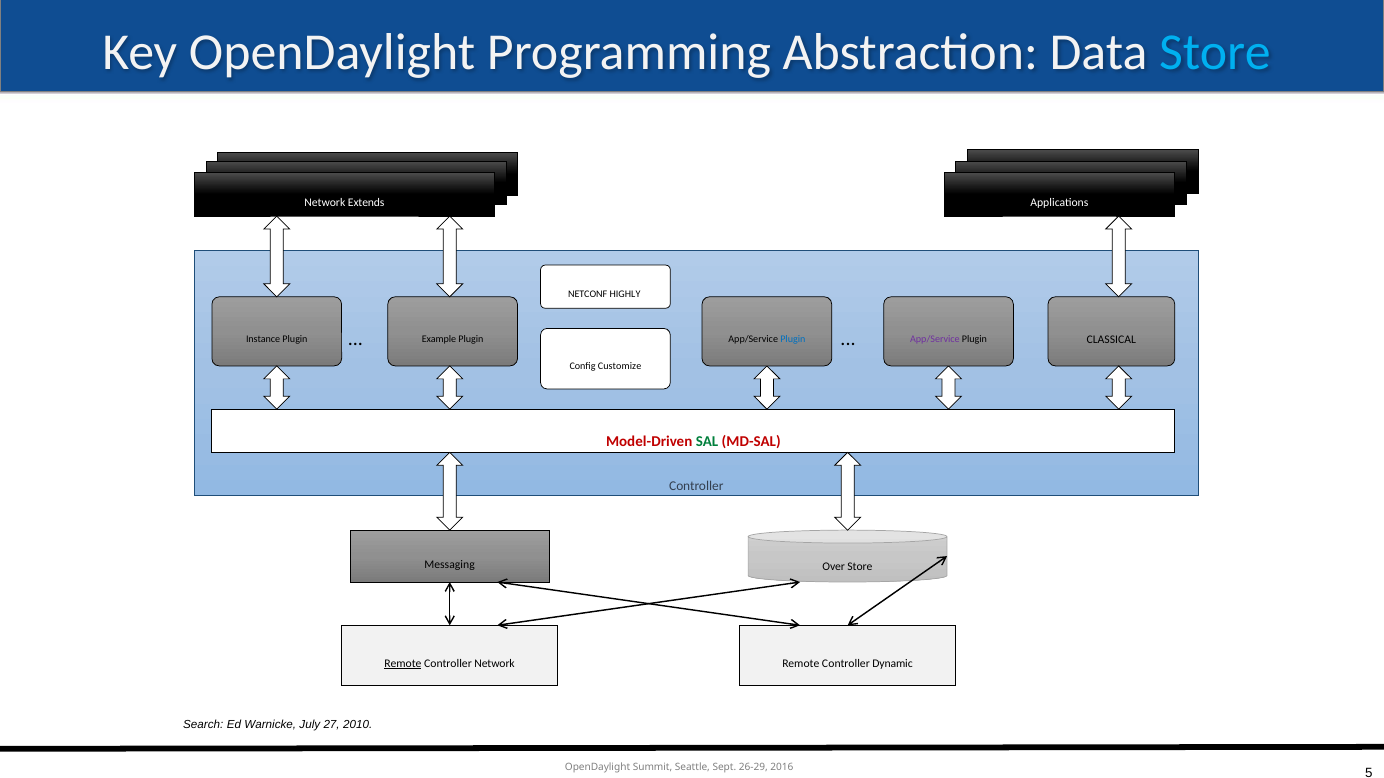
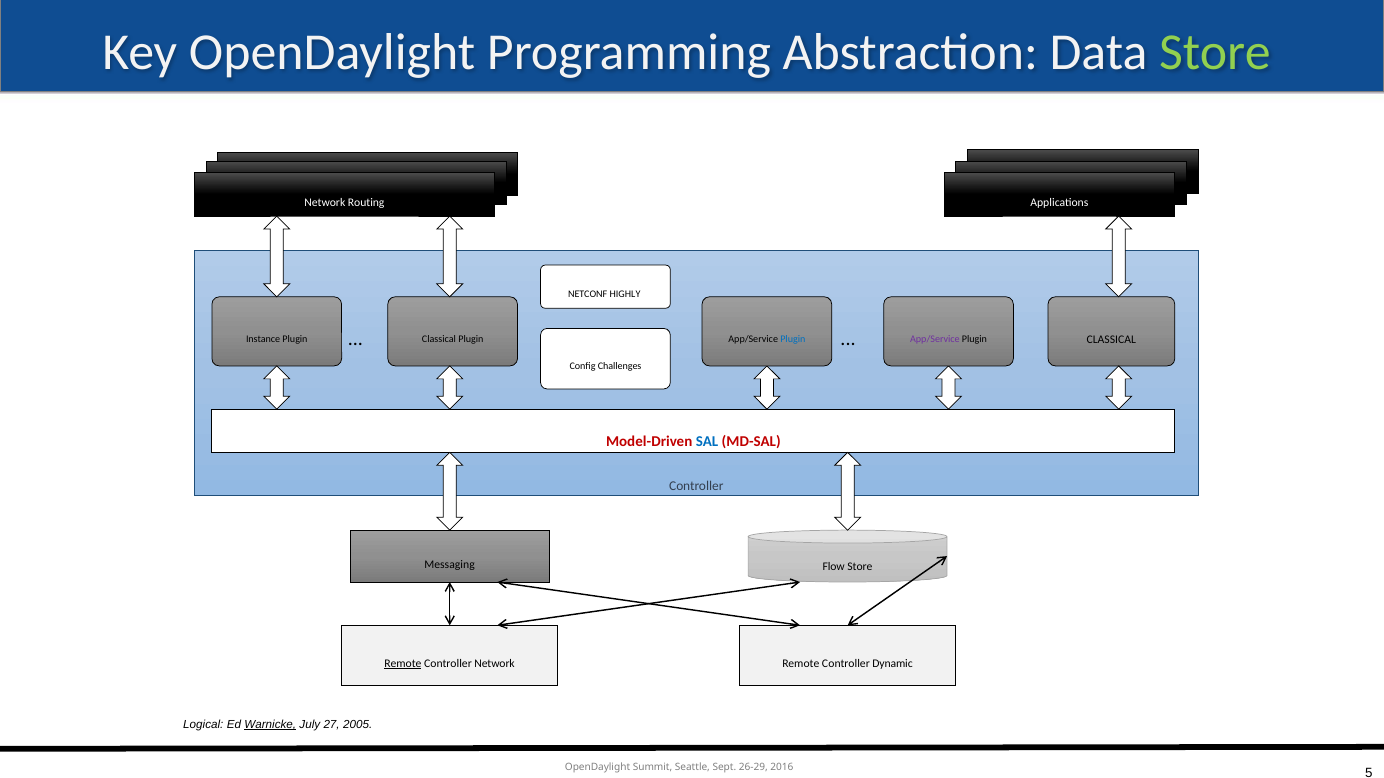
Store at (1215, 52) colour: light blue -> light green
Extends: Extends -> Routing
Example at (439, 339): Example -> Classical
Customize: Customize -> Challenges
SAL colour: green -> blue
Over: Over -> Flow
Search: Search -> Logical
Warnicke underline: none -> present
2010: 2010 -> 2005
